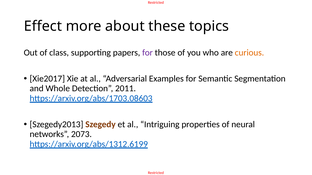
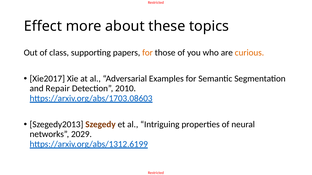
for at (148, 53) colour: purple -> orange
Whole: Whole -> Repair
2011: 2011 -> 2010
2073: 2073 -> 2029
